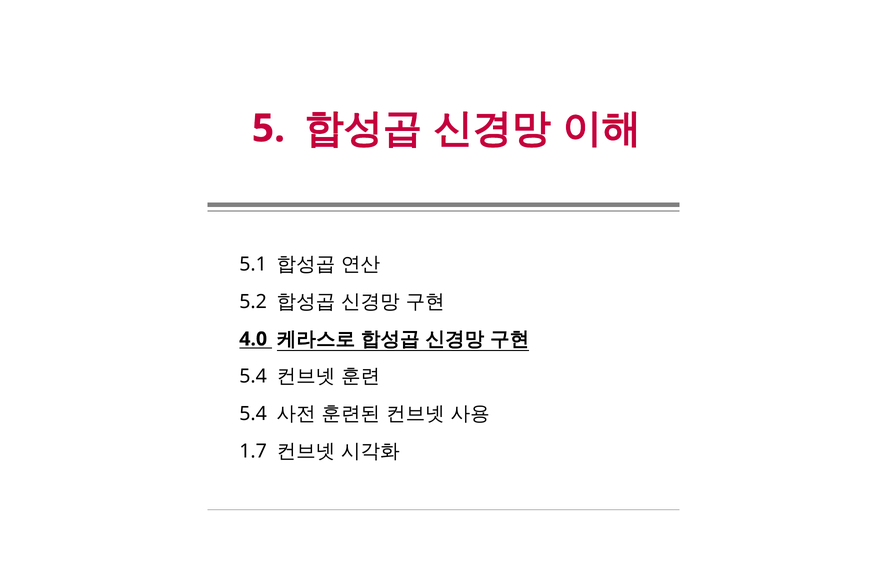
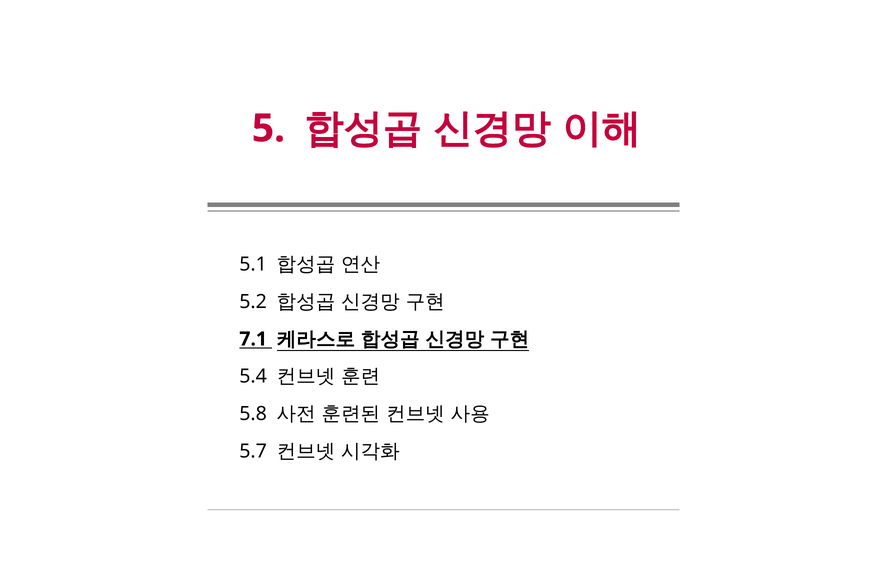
4.0: 4.0 -> 7.1
5.4 at (253, 414): 5.4 -> 5.8
1.7: 1.7 -> 5.7
